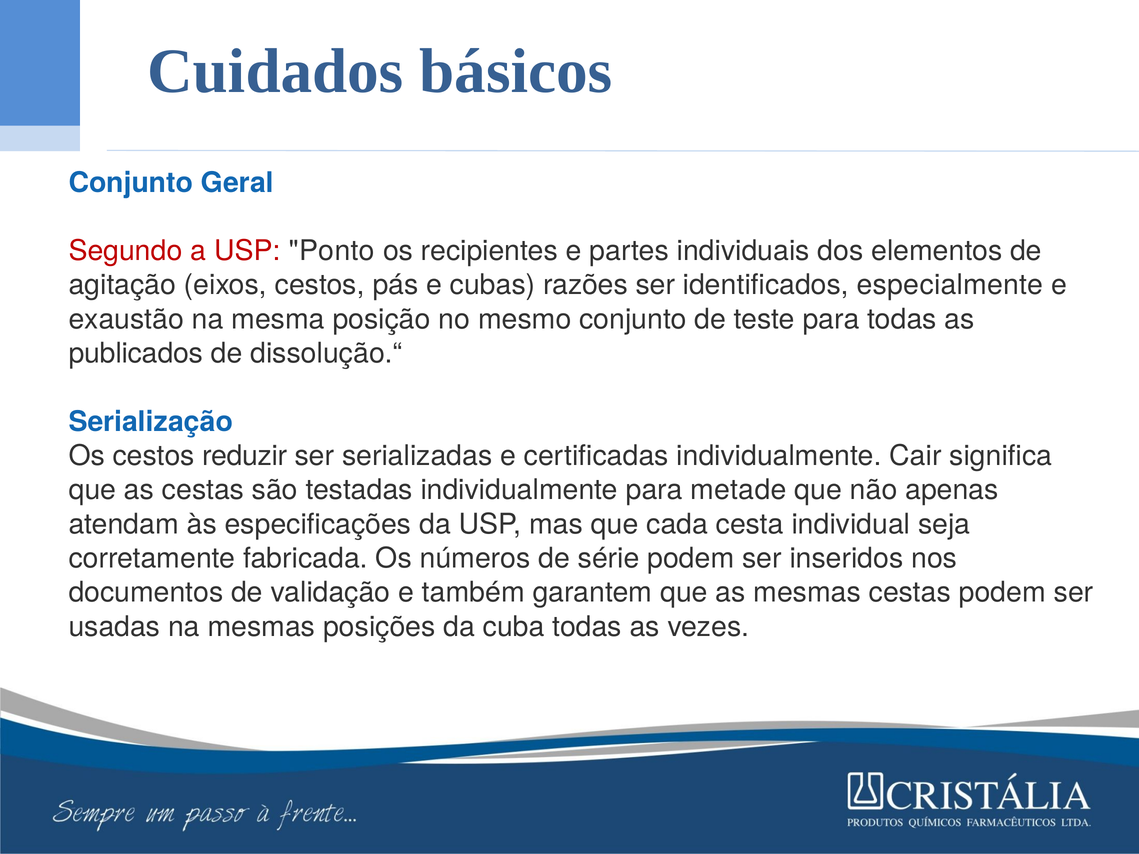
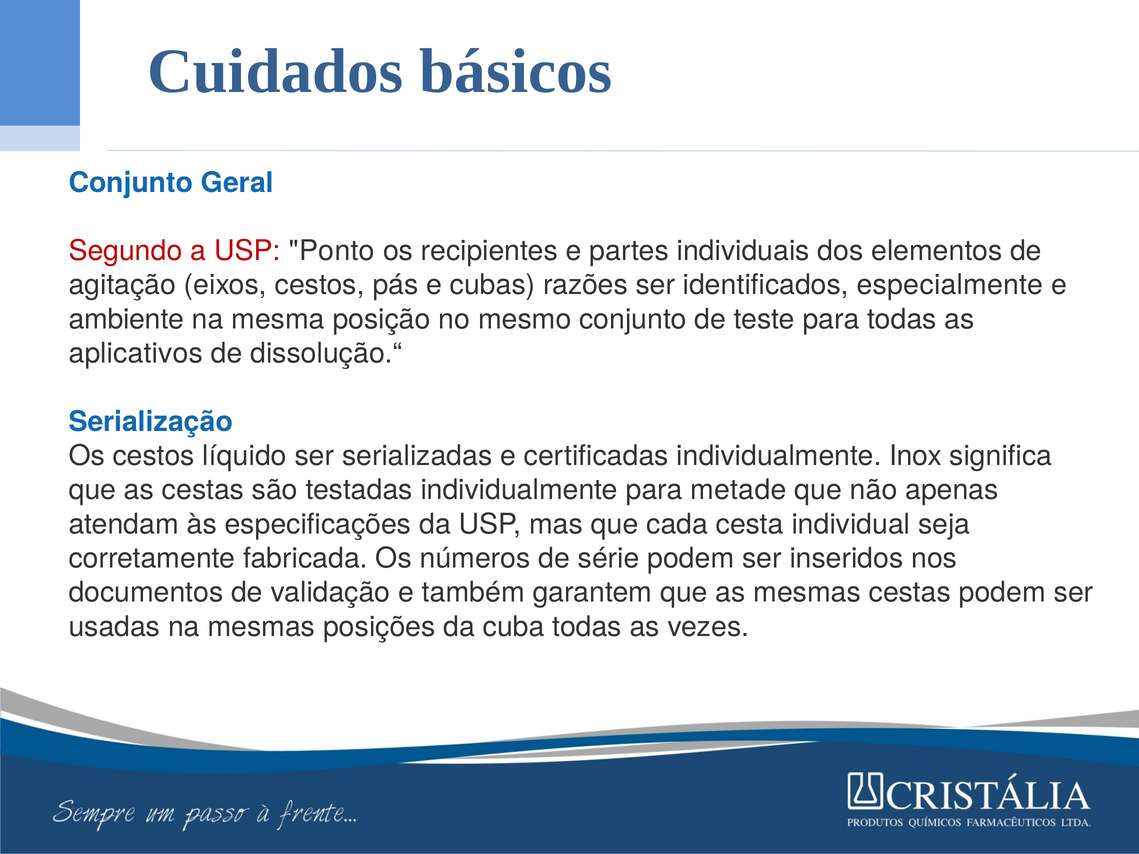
exaustão: exaustão -> ambiente
publicados: publicados -> aplicativos
reduzir: reduzir -> líquido
Cair: Cair -> Inox
